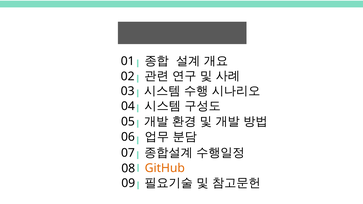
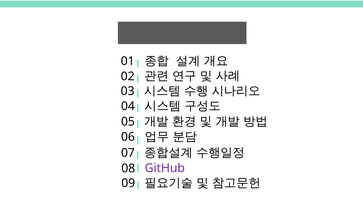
GitHub colour: orange -> purple
